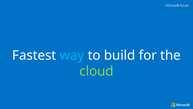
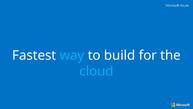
cloud colour: light green -> light blue
